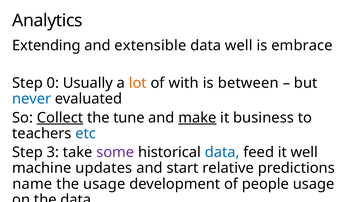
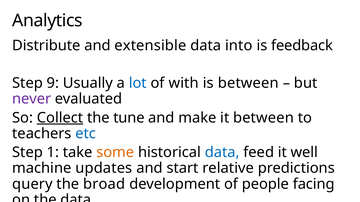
Extending: Extending -> Distribute
data well: well -> into
embrace: embrace -> feedback
0: 0 -> 9
lot colour: orange -> blue
never colour: blue -> purple
make underline: present -> none
it business: business -> between
3: 3 -> 1
some colour: purple -> orange
name: name -> query
the usage: usage -> broad
people usage: usage -> facing
